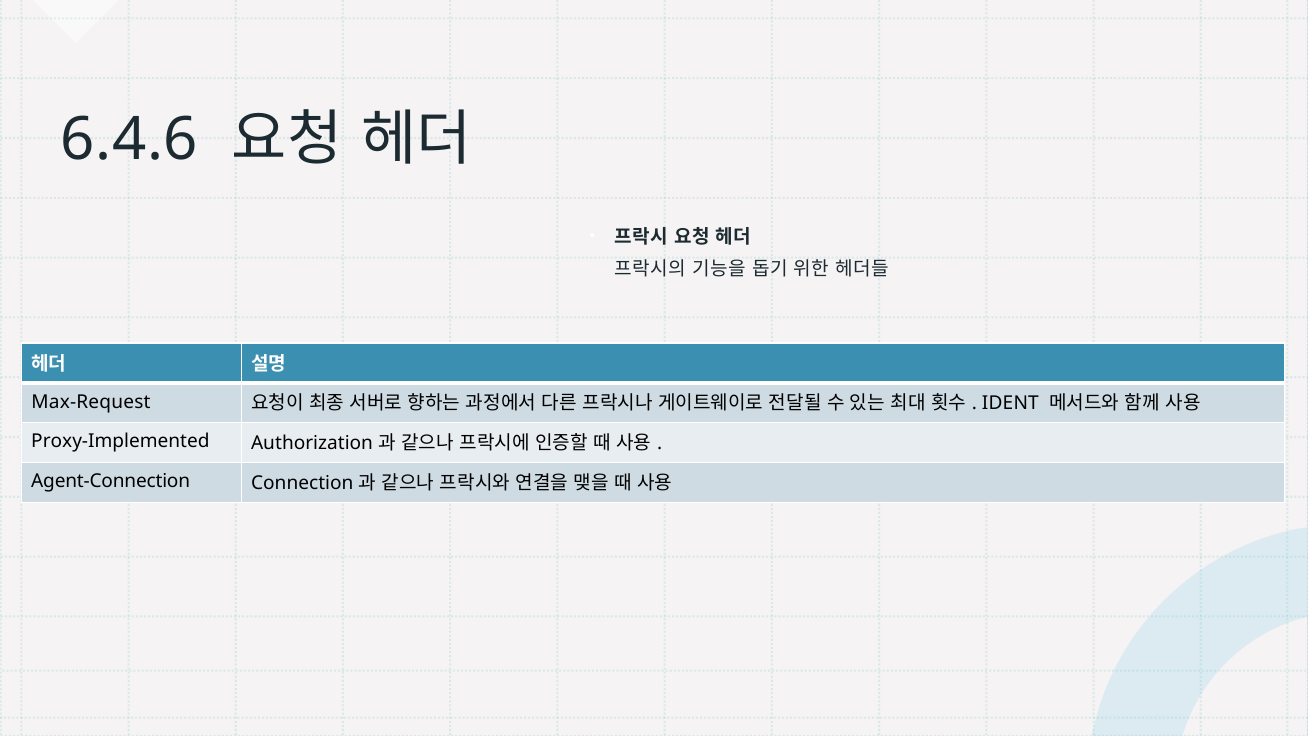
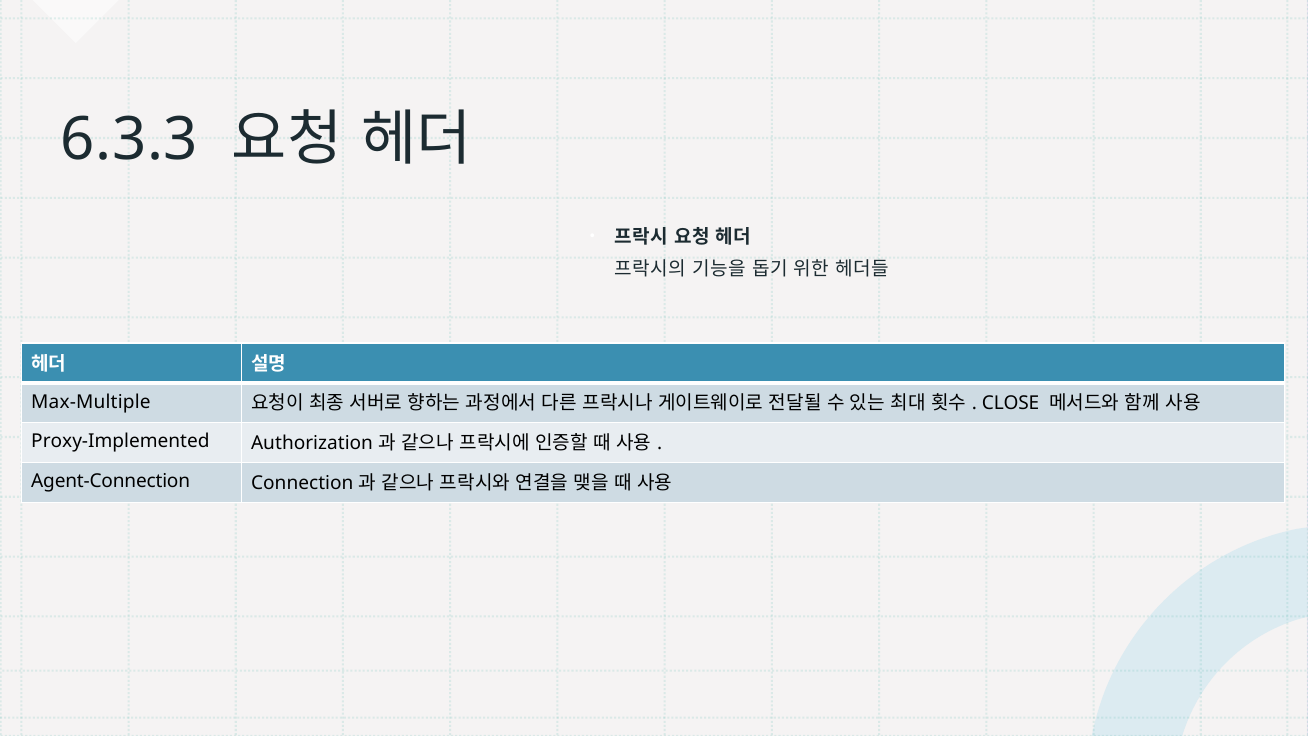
6.4.6: 6.4.6 -> 6.3.3
Max-Request: Max-Request -> Max-Multiple
IDENT: IDENT -> CLOSE
